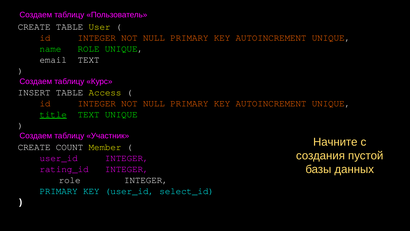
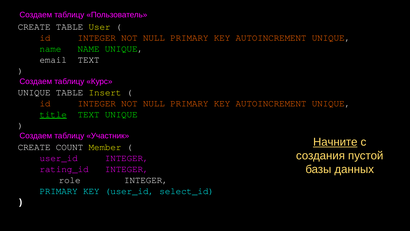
name ROLE: ROLE -> NAME
INSERT at (34, 92): INSERT -> UNIQUE
Access: Access -> Insert
Начните underline: none -> present
